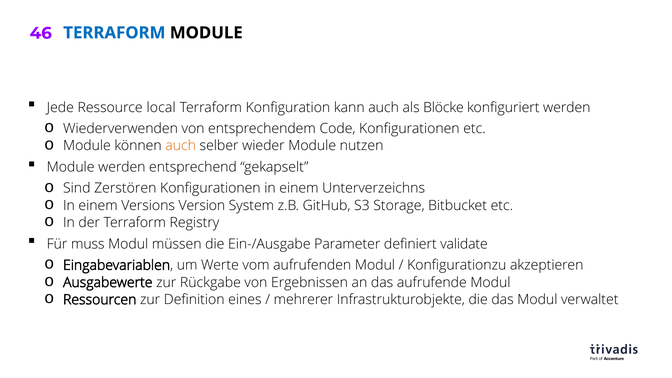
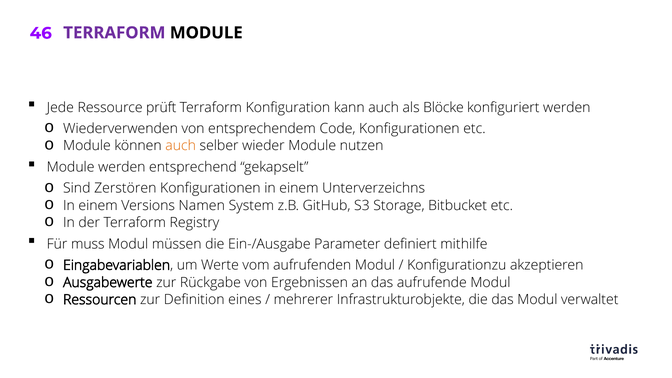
TERRAFORM at (114, 33) colour: blue -> purple
local: local -> prüft
Version: Version -> Namen
validate: validate -> mithilfe
